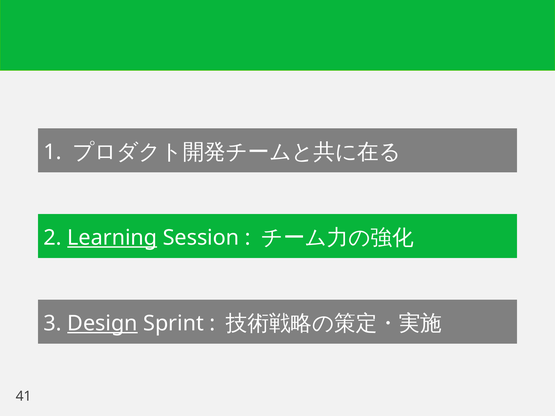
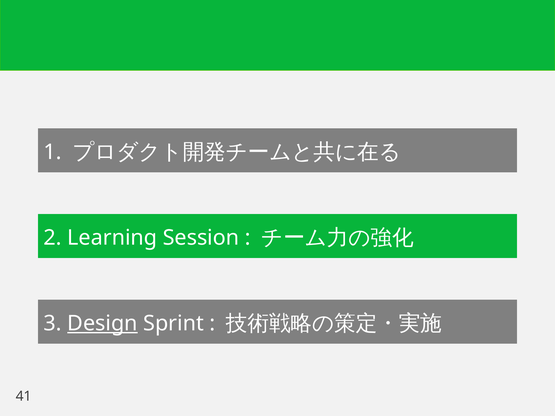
Learning underline: present -> none
